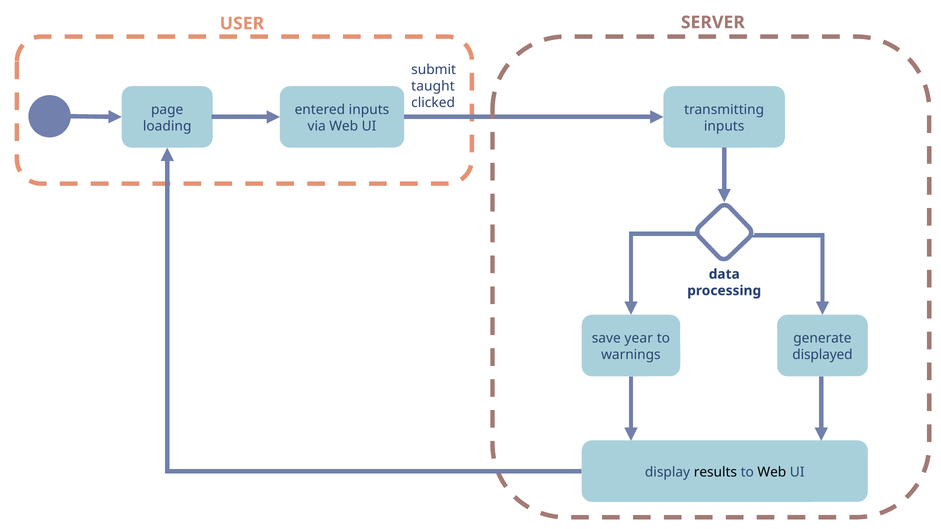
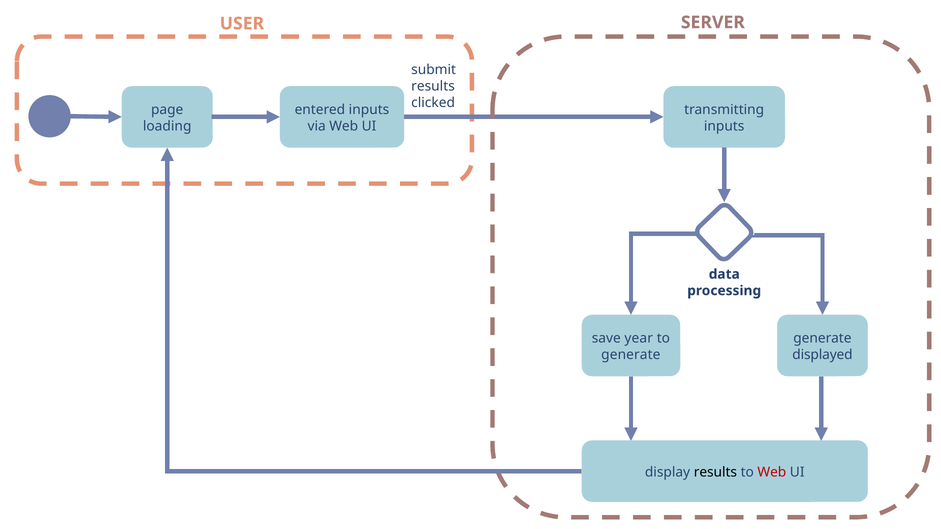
taught at (433, 86): taught -> results
warnings at (631, 355): warnings -> generate
Web at (772, 472) colour: black -> red
